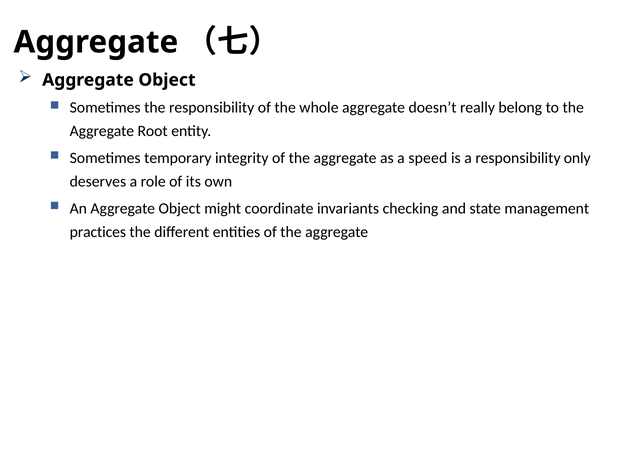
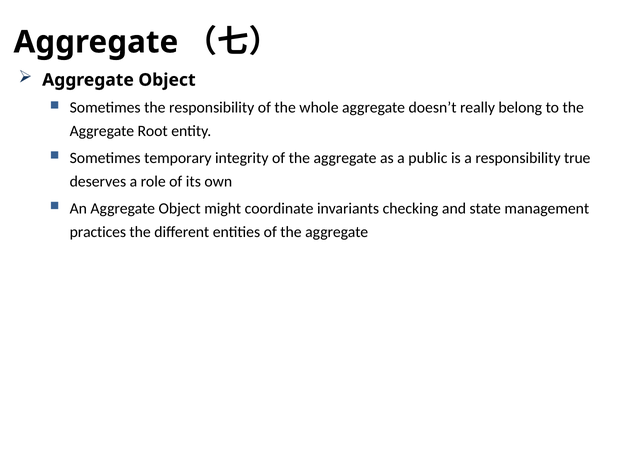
speed: speed -> public
only: only -> true
